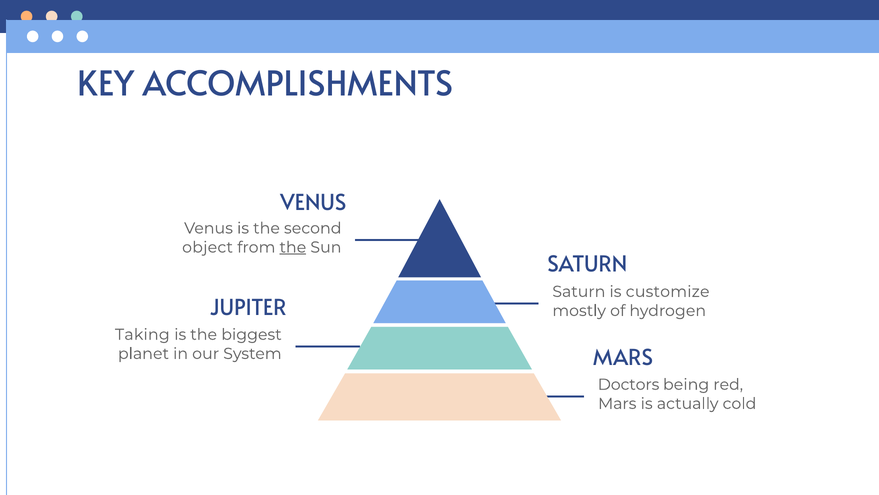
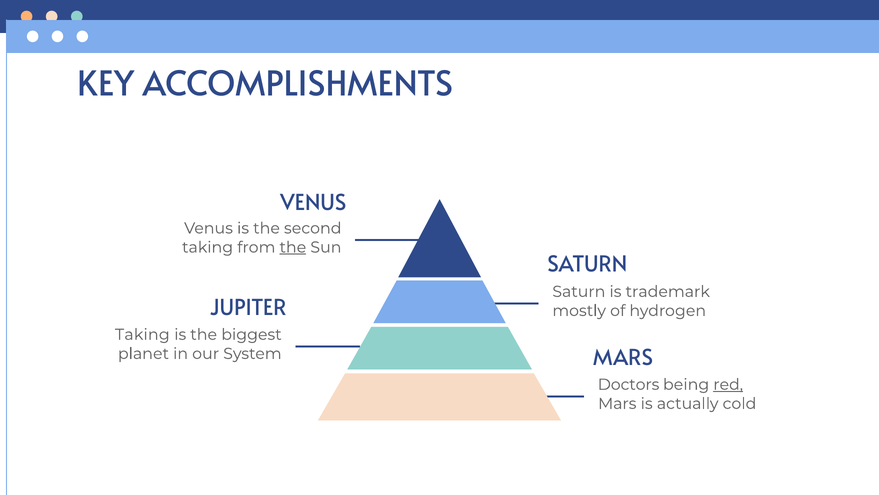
object at (207, 247): object -> taking
customize: customize -> trademark
red underline: none -> present
